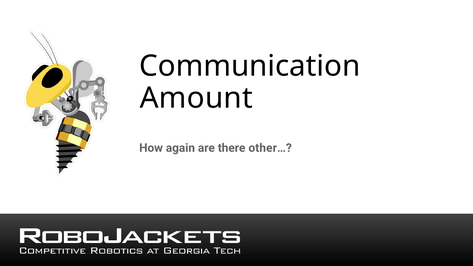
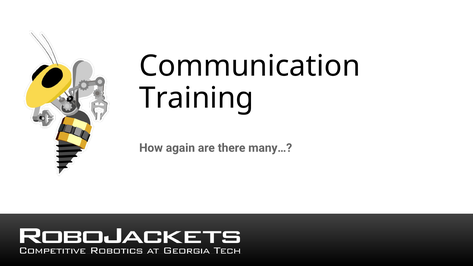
Amount: Amount -> Training
other…: other… -> many…
